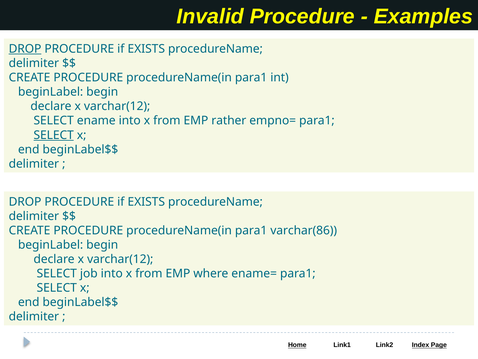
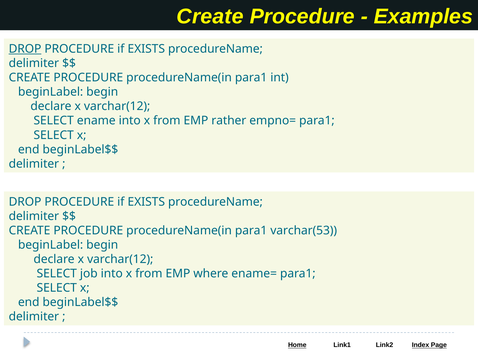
Invalid at (210, 17): Invalid -> Create
SELECT at (54, 135) underline: present -> none
varchar(86: varchar(86 -> varchar(53
